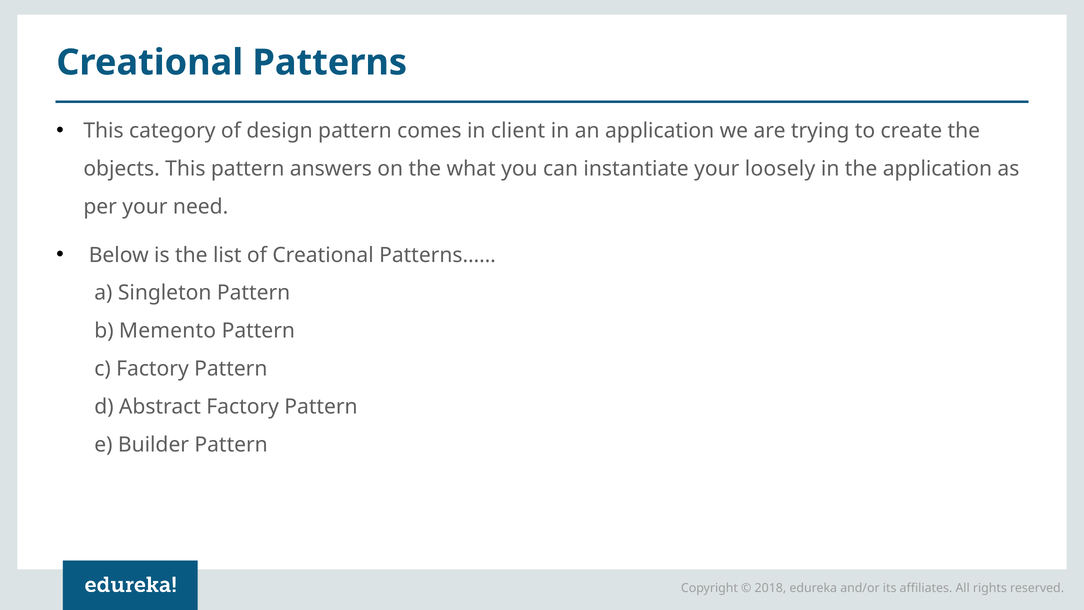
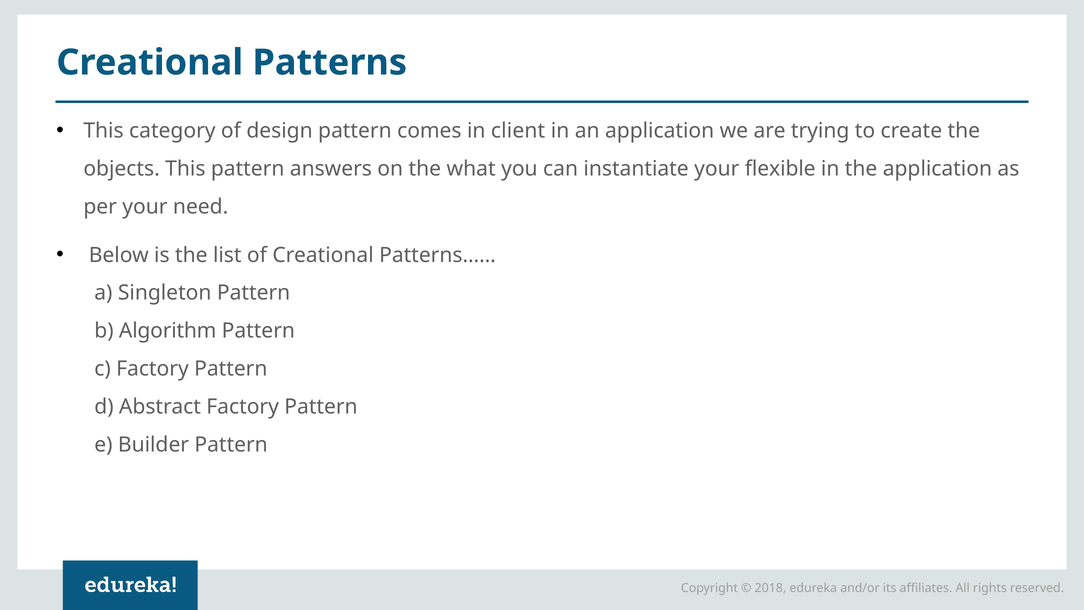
loosely: loosely -> flexible
Memento: Memento -> Algorithm
